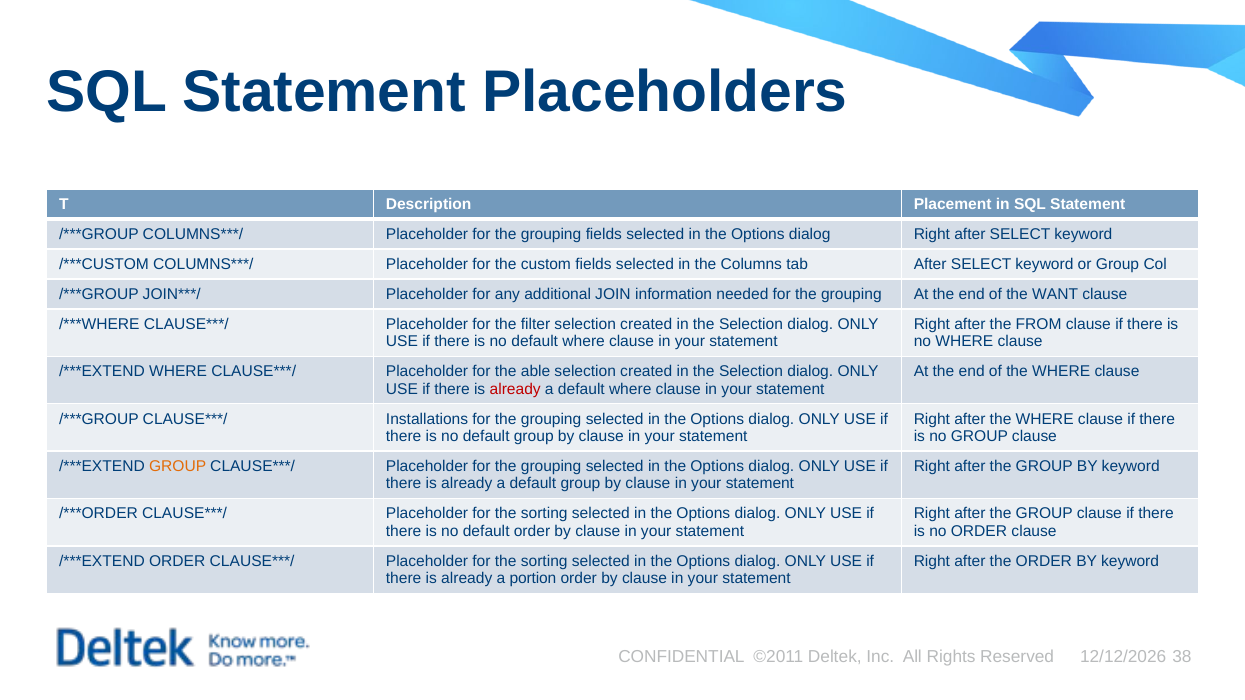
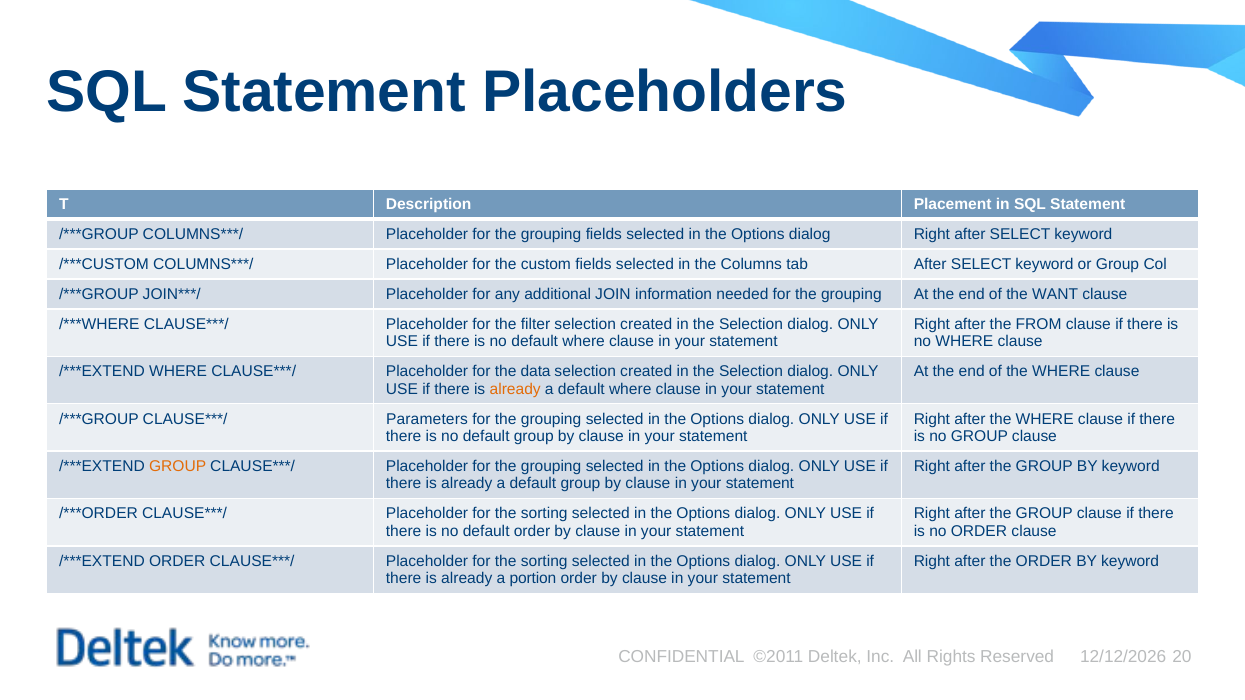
able: able -> data
already at (515, 389) colour: red -> orange
Installations: Installations -> Parameters
38: 38 -> 20
